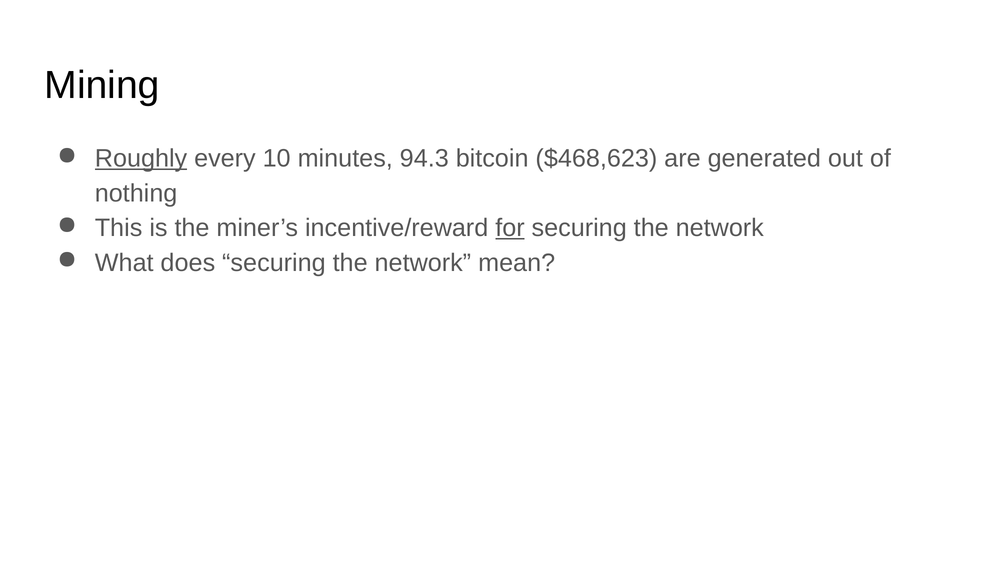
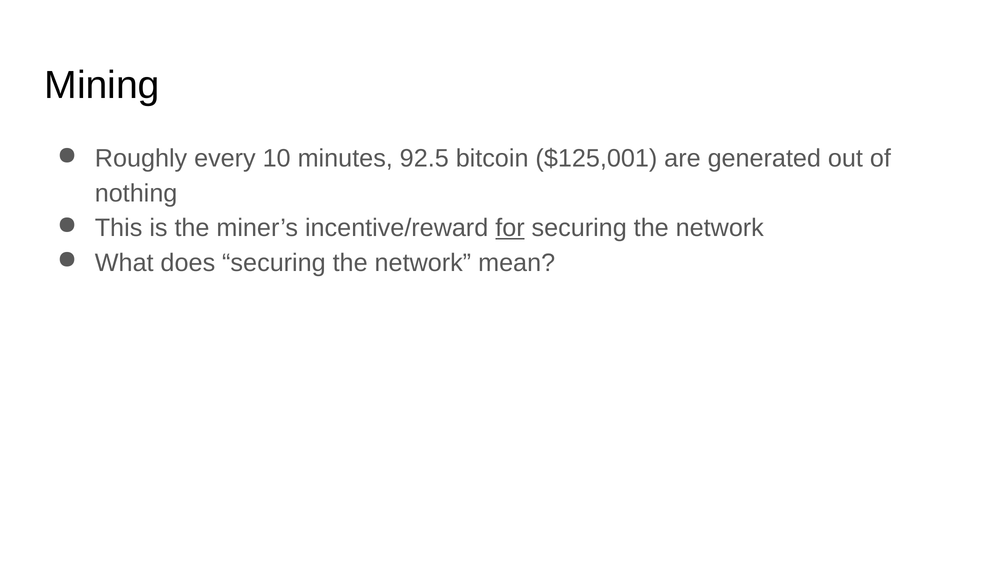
Roughly underline: present -> none
94.3: 94.3 -> 92.5
$468,623: $468,623 -> $125,001
